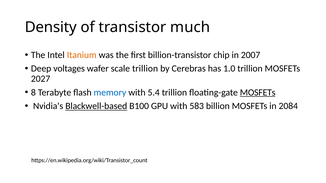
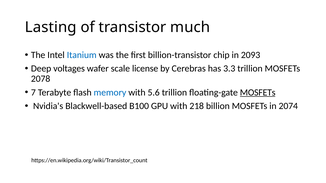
Density: Density -> Lasting
Itanium colour: orange -> blue
2007: 2007 -> 2093
scale trillion: trillion -> license
1.0: 1.0 -> 3.3
2027: 2027 -> 2078
8: 8 -> 7
5.4: 5.4 -> 5.6
Blackwell-based underline: present -> none
583: 583 -> 218
2084: 2084 -> 2074
